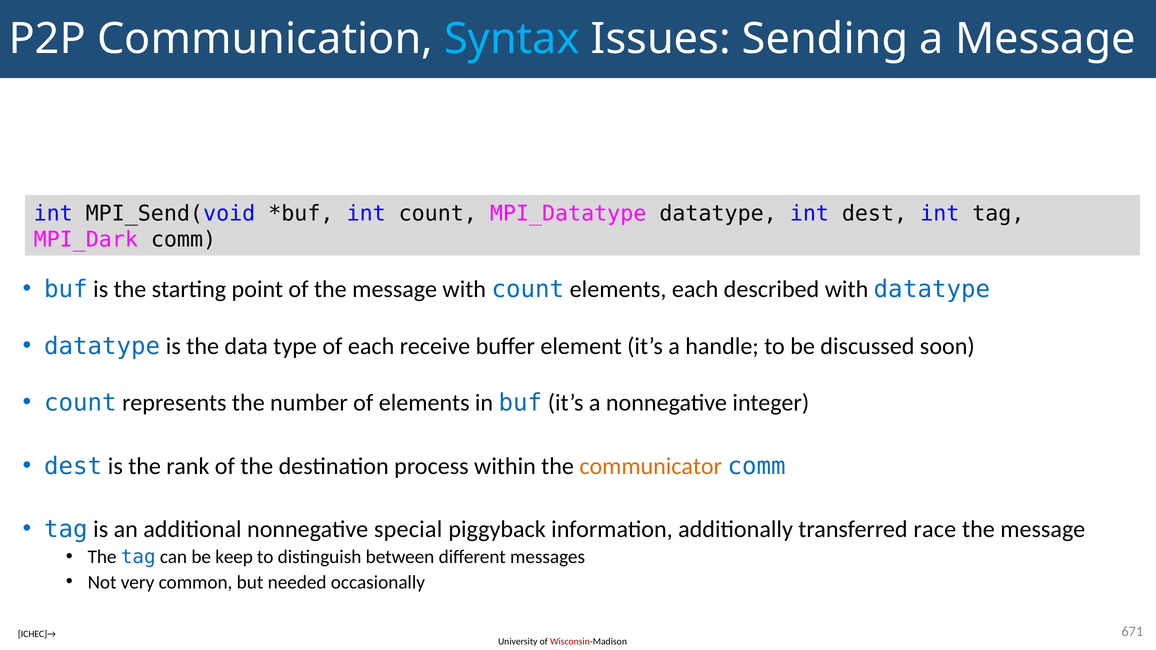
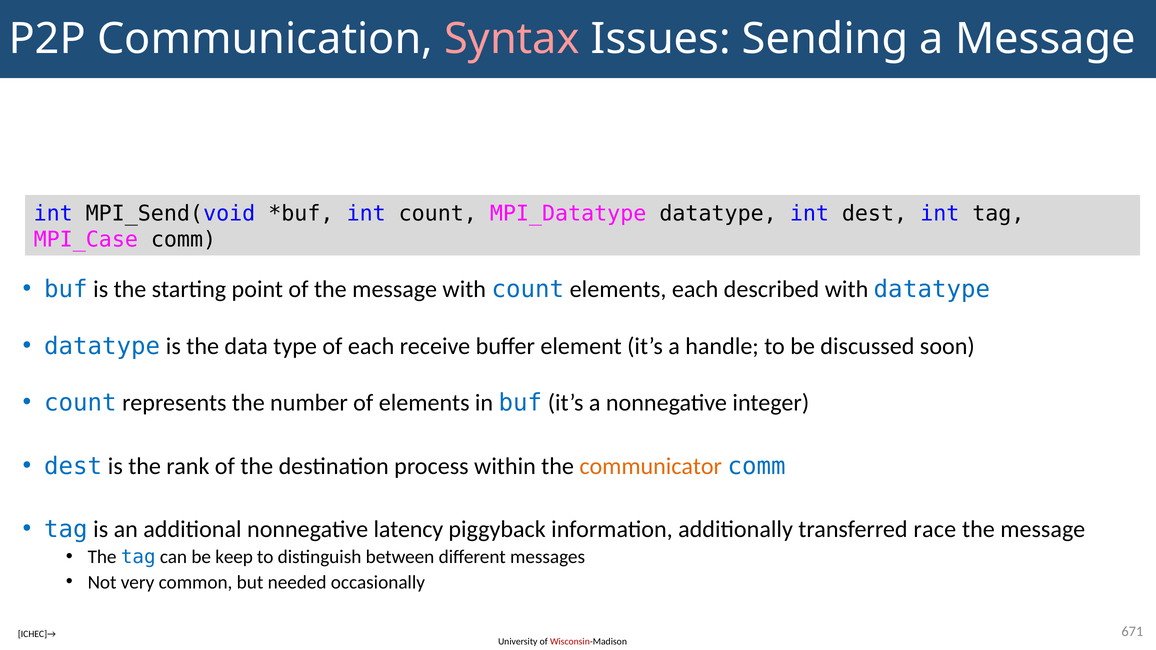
Syntax colour: light blue -> pink
MPI_Dark: MPI_Dark -> MPI_Case
special: special -> latency
